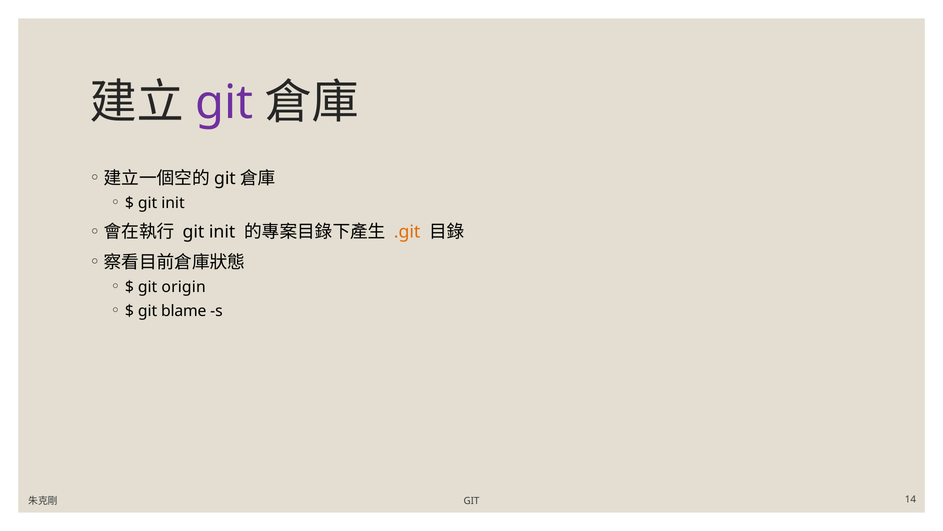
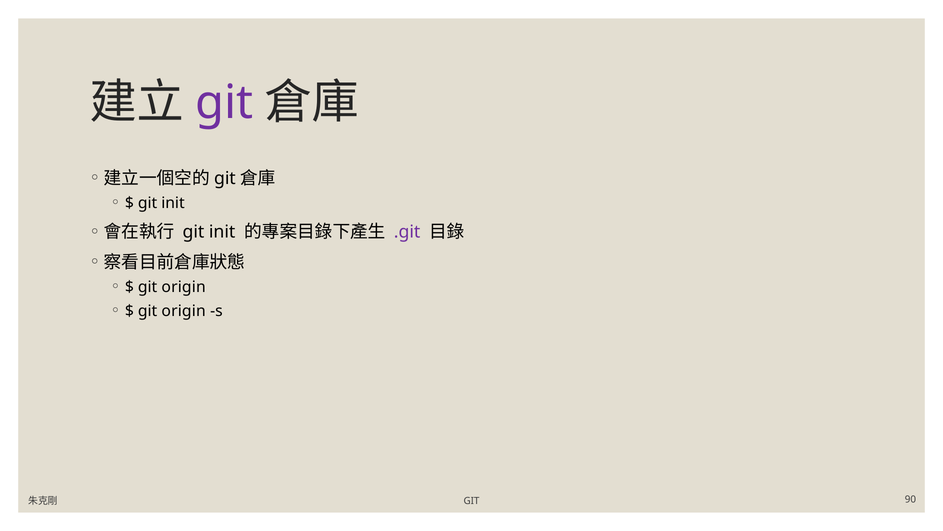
.git colour: orange -> purple
blame at (184, 310): blame -> origin
14: 14 -> 90
